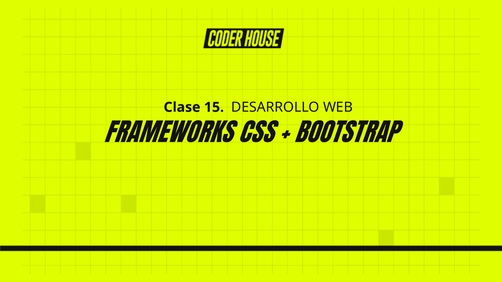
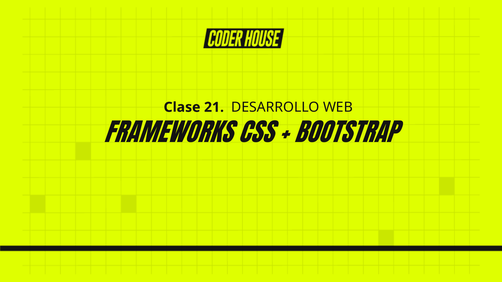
15: 15 -> 21
